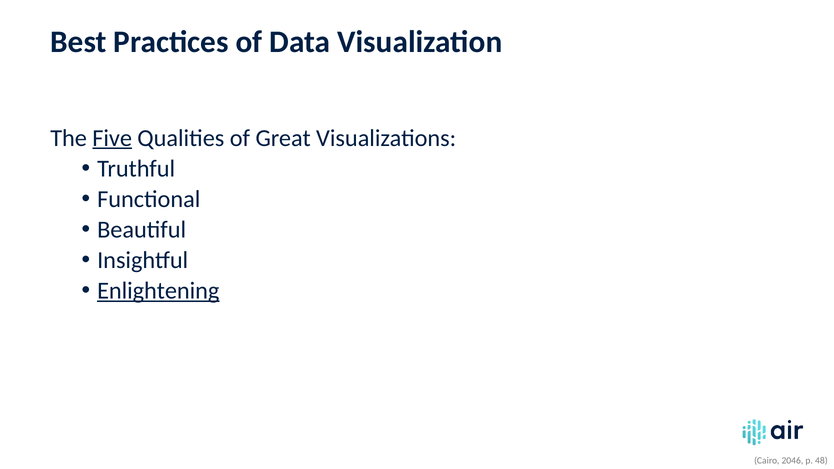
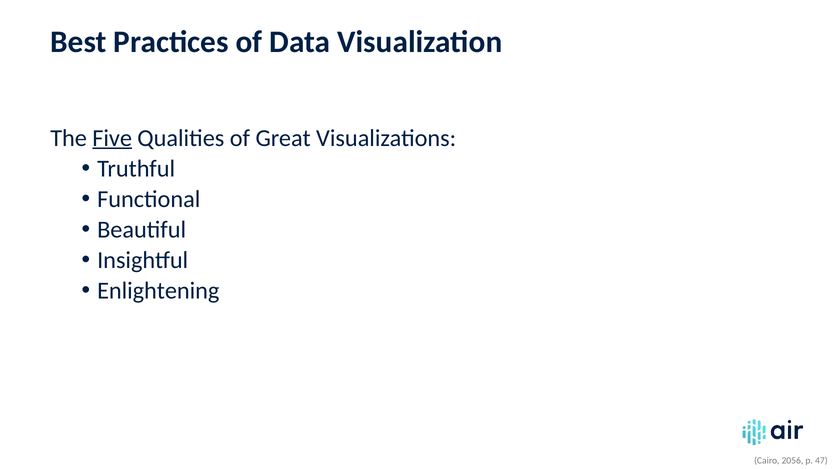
Enlightening underline: present -> none
2046: 2046 -> 2056
48: 48 -> 47
